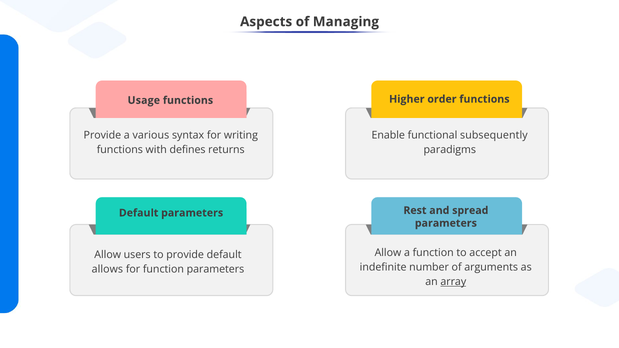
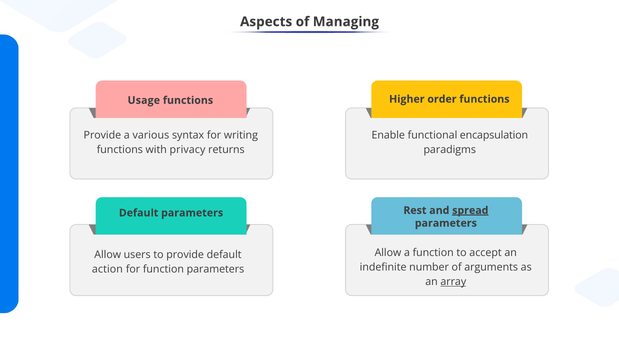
subsequently: subsequently -> encapsulation
defines: defines -> privacy
spread underline: none -> present
allows: allows -> action
